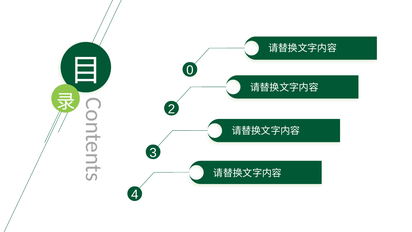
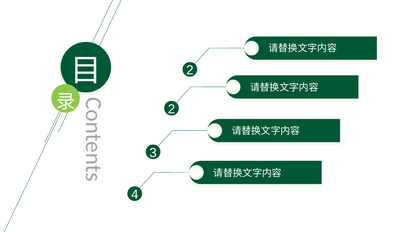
0 at (190, 70): 0 -> 2
